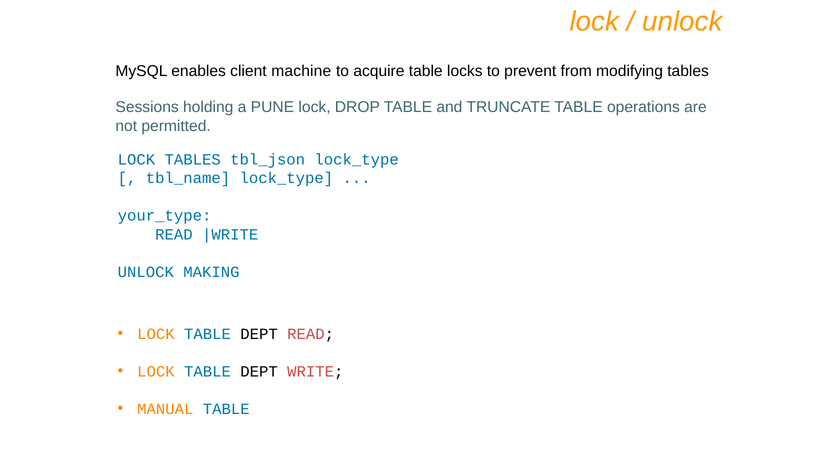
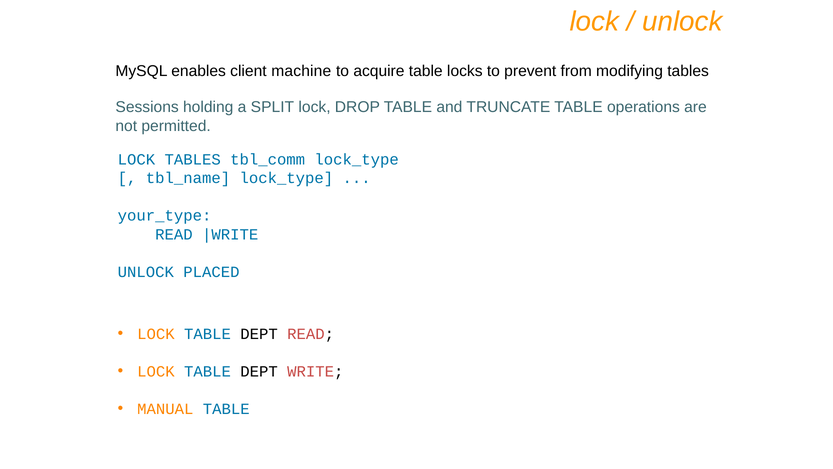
PUNE: PUNE -> SPLIT
tbl_json: tbl_json -> tbl_comm
MAKING: MAKING -> PLACED
